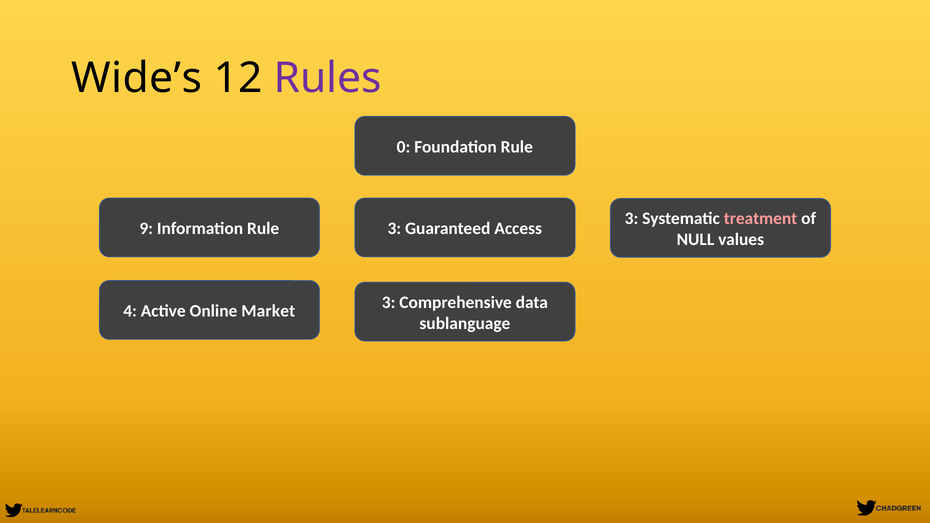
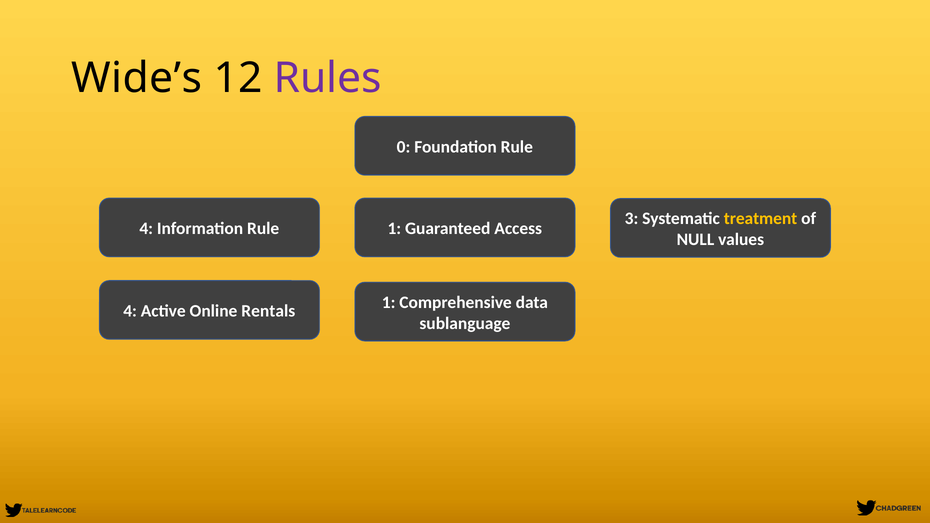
treatment colour: pink -> yellow
9 at (146, 229): 9 -> 4
Rule 3: 3 -> 1
3 at (389, 302): 3 -> 1
Market: Market -> Rentals
